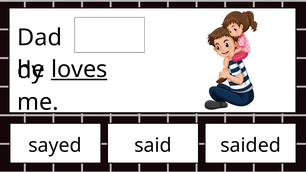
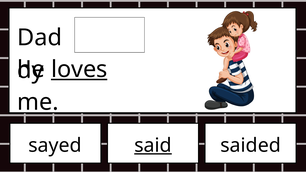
said underline: none -> present
